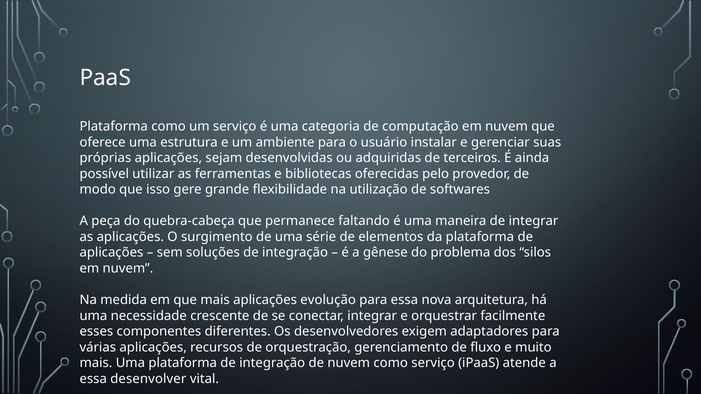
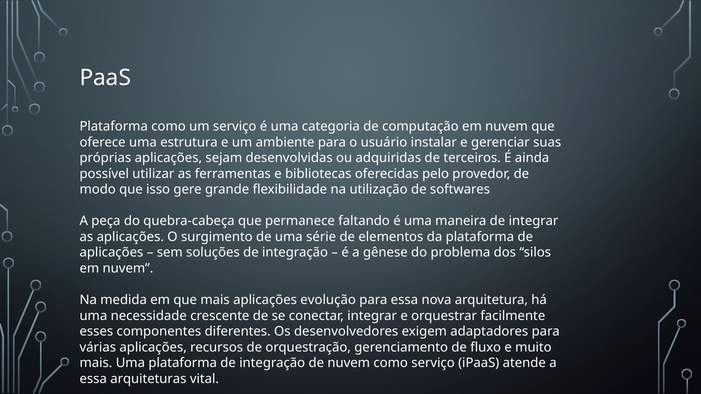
desenvolver: desenvolver -> arquiteturas
